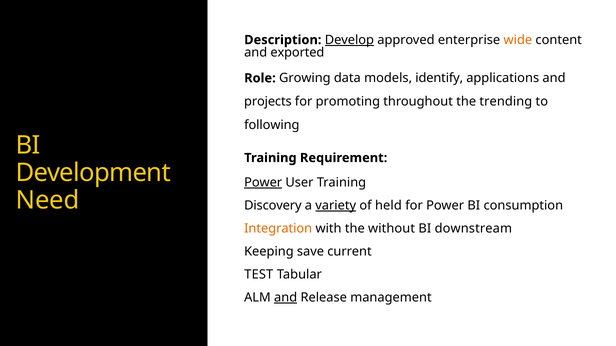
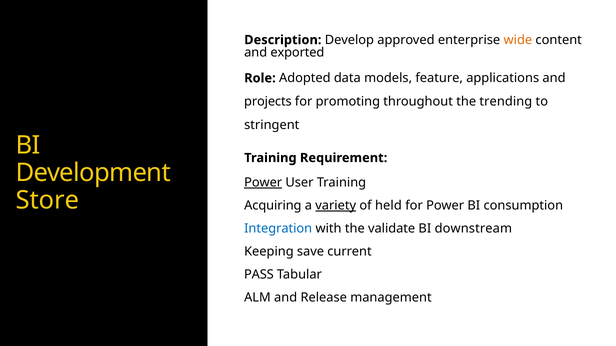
Develop underline: present -> none
Growing: Growing -> Adopted
identify: identify -> feature
following: following -> stringent
Need: Need -> Store
Discovery: Discovery -> Acquiring
Integration colour: orange -> blue
without: without -> validate
TEST: TEST -> PASS
and at (286, 298) underline: present -> none
